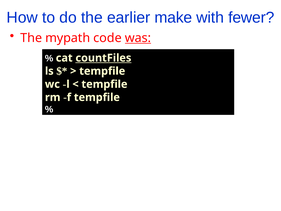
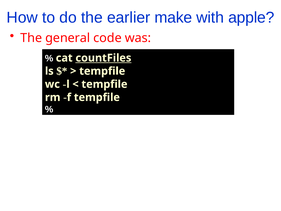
fewer: fewer -> apple
mypath: mypath -> general
was underline: present -> none
